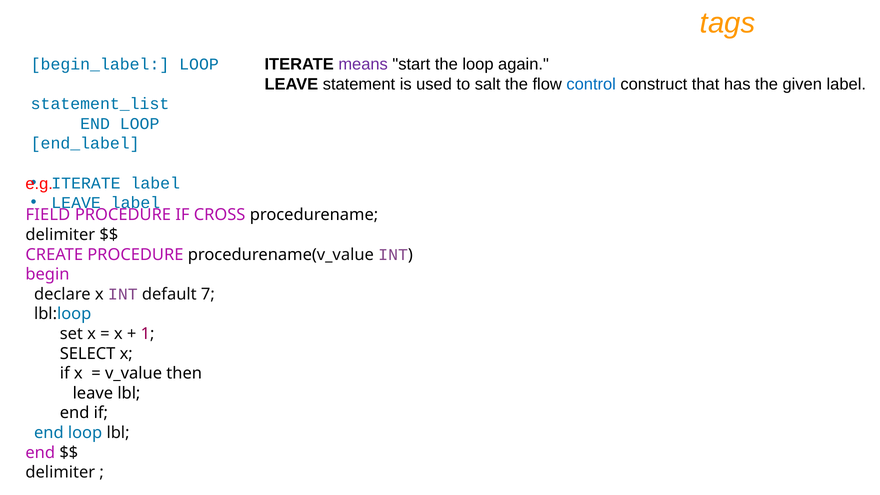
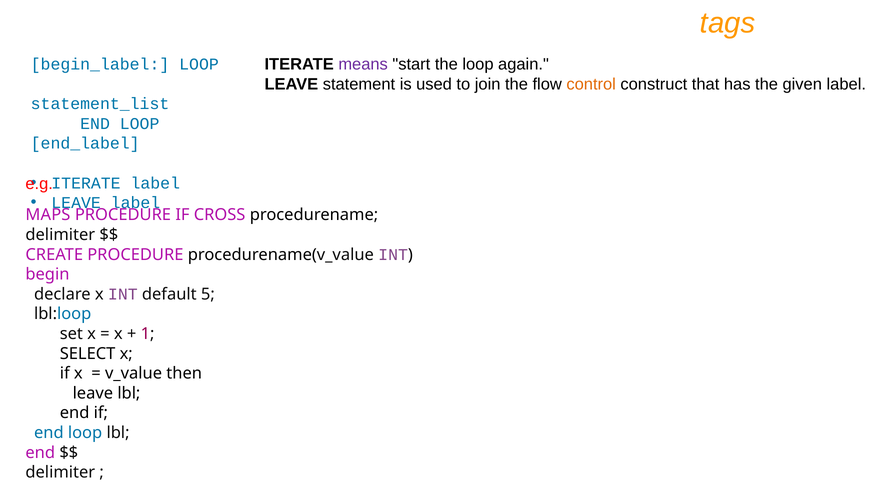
salt: salt -> join
control colour: blue -> orange
FIELD: FIELD -> MAPS
7: 7 -> 5
